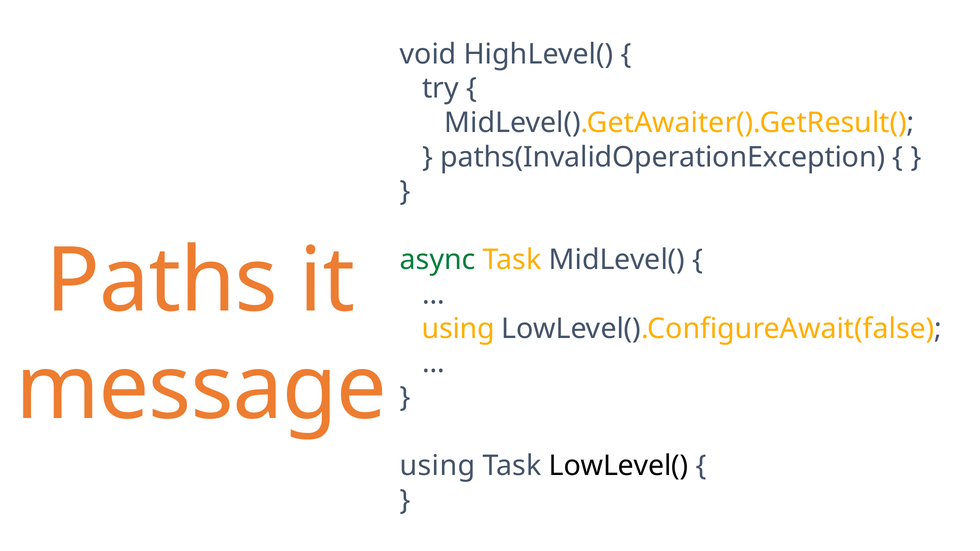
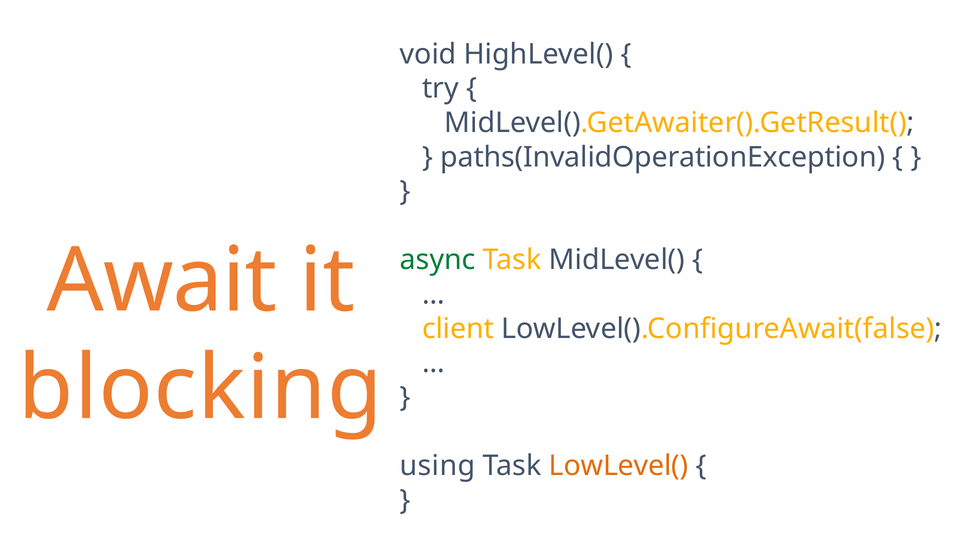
Paths: Paths -> Await
using at (458, 329): using -> client
message: message -> blocking
LowLevel( colour: black -> orange
